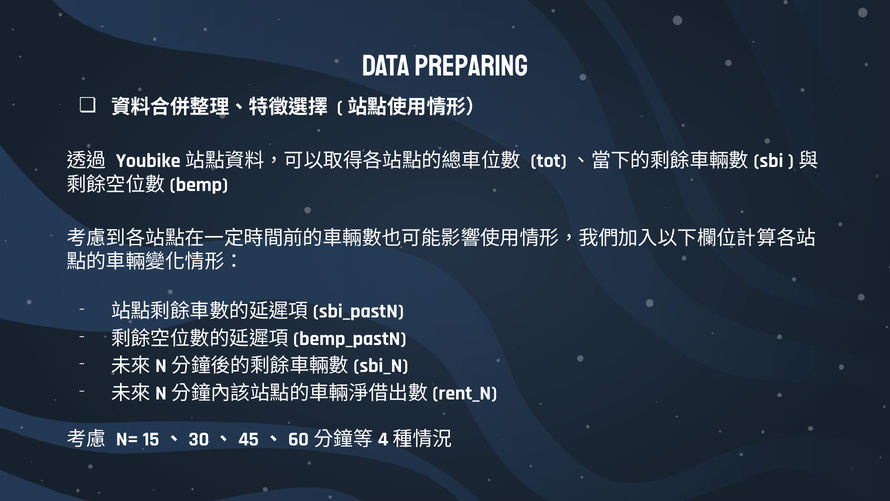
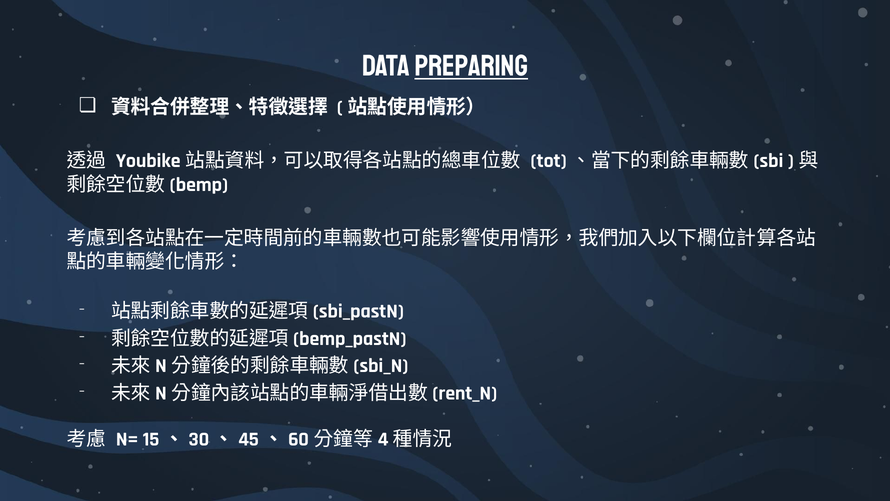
preparing underline: none -> present
